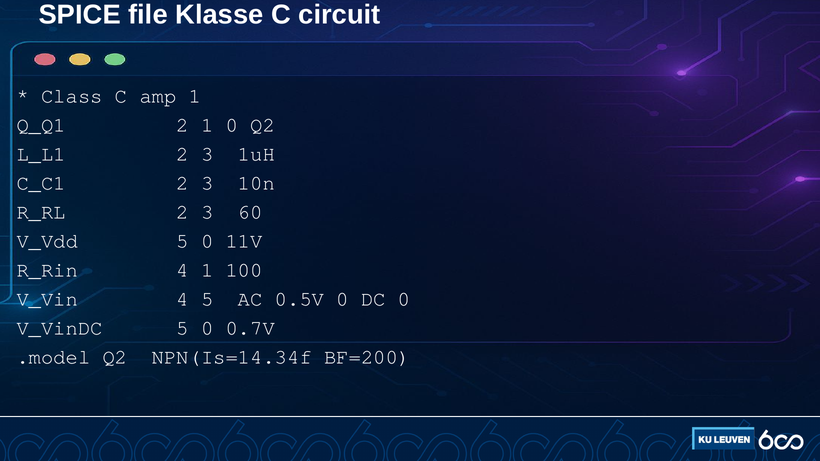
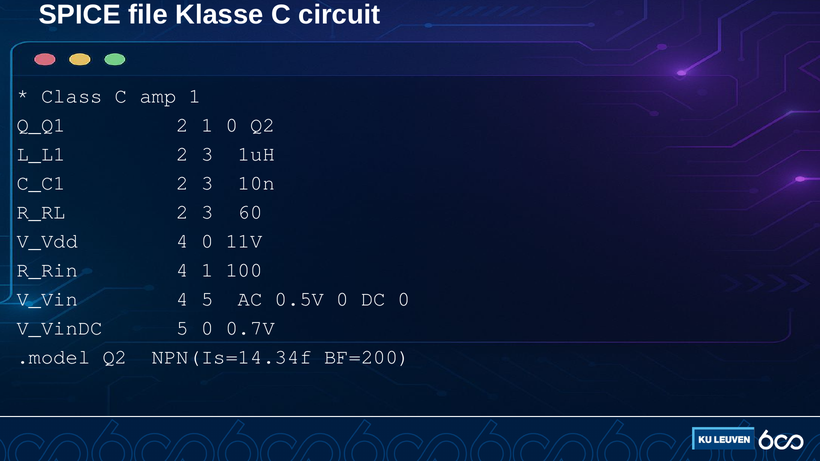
V_Vdd 5: 5 -> 4
